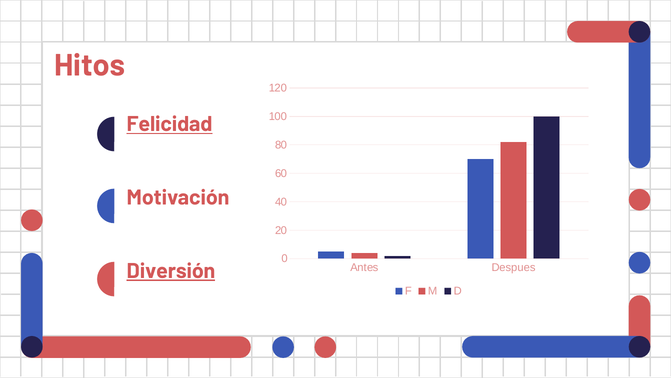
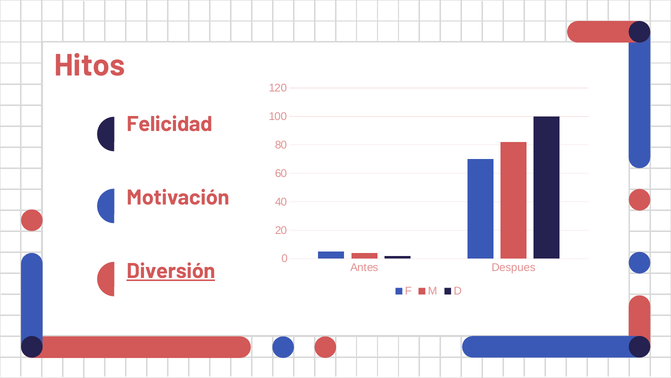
Felicidad underline: present -> none
